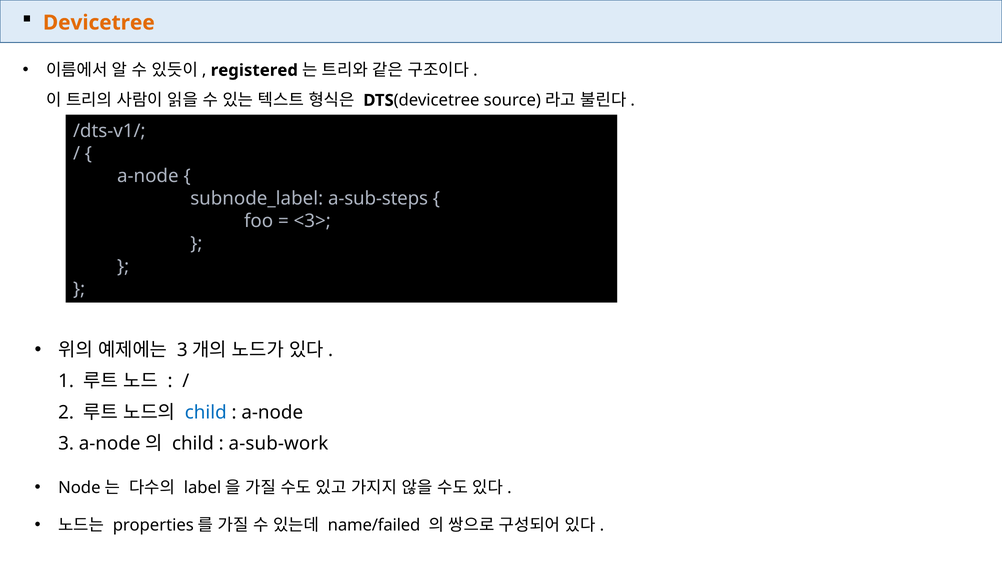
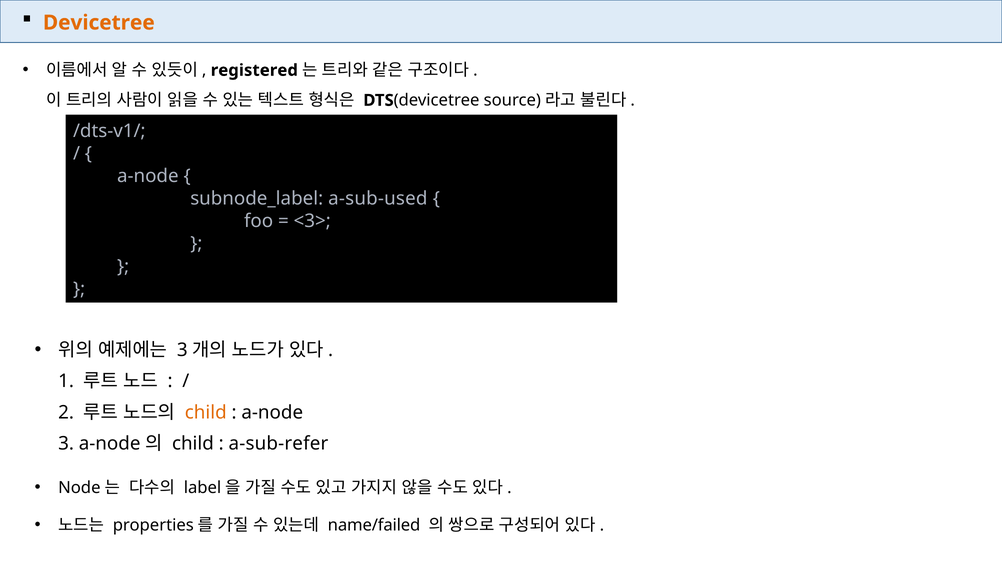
a-sub-steps: a-sub-steps -> a-sub-used
child at (206, 412) colour: blue -> orange
a-sub-work: a-sub-work -> a-sub-refer
